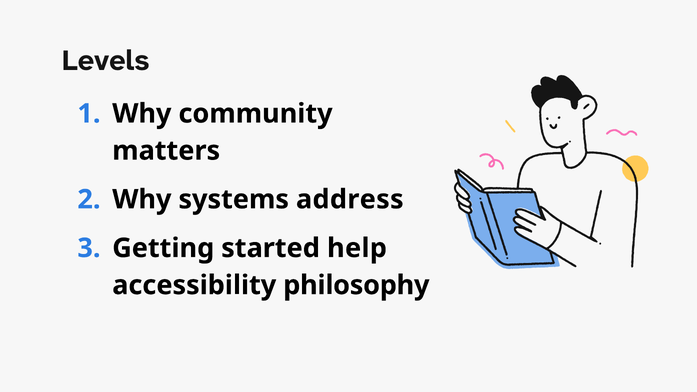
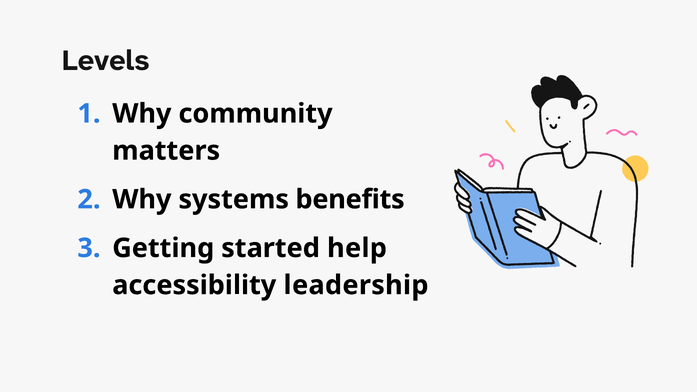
address: address -> benefits
philosophy: philosophy -> leadership
